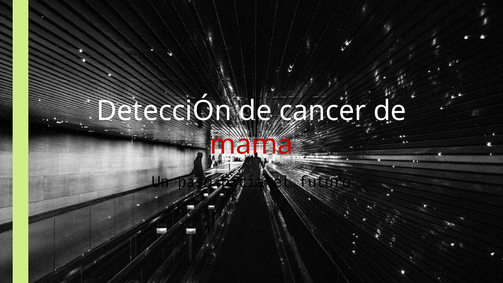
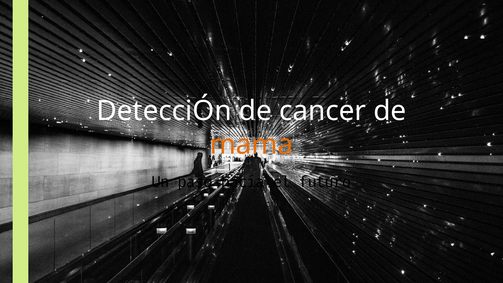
mama colour: red -> orange
